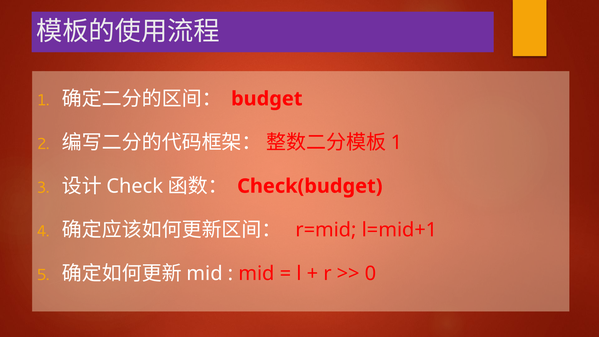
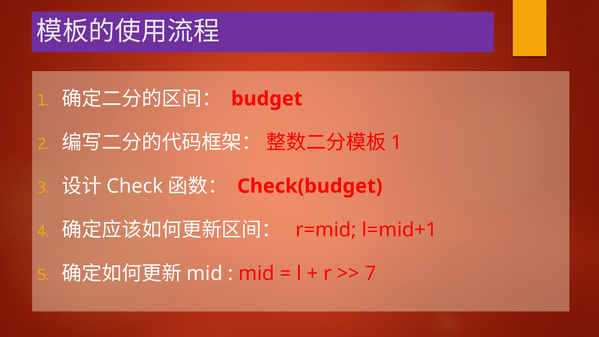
0: 0 -> 7
